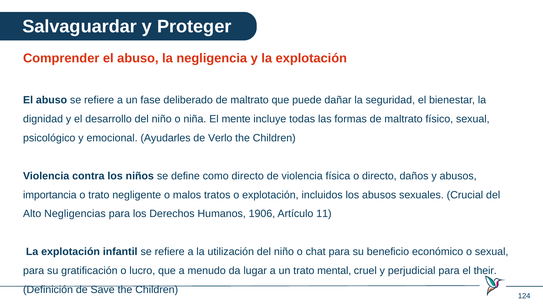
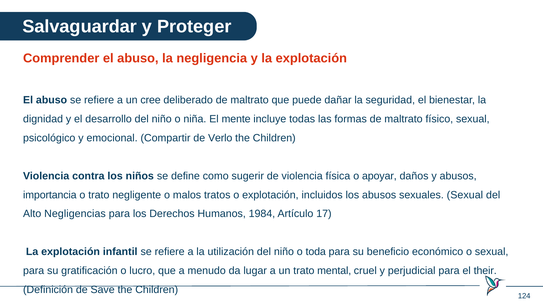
fase: fase -> cree
Ayudarles: Ayudarles -> Compartir
como directo: directo -> sugerir
o directo: directo -> apoyar
sexuales Crucial: Crucial -> Sexual
1906: 1906 -> 1984
11: 11 -> 17
chat: chat -> toda
